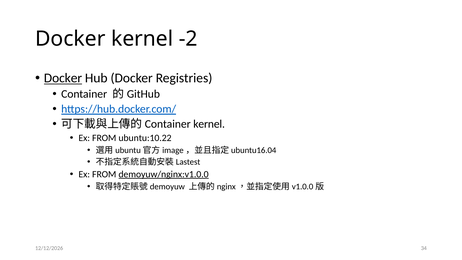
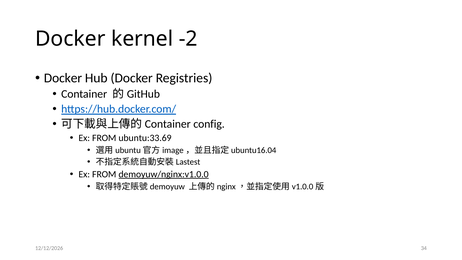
Docker at (63, 78) underline: present -> none
kernel at (209, 124): kernel -> config
ubuntu:10.22: ubuntu:10.22 -> ubuntu:33.69
